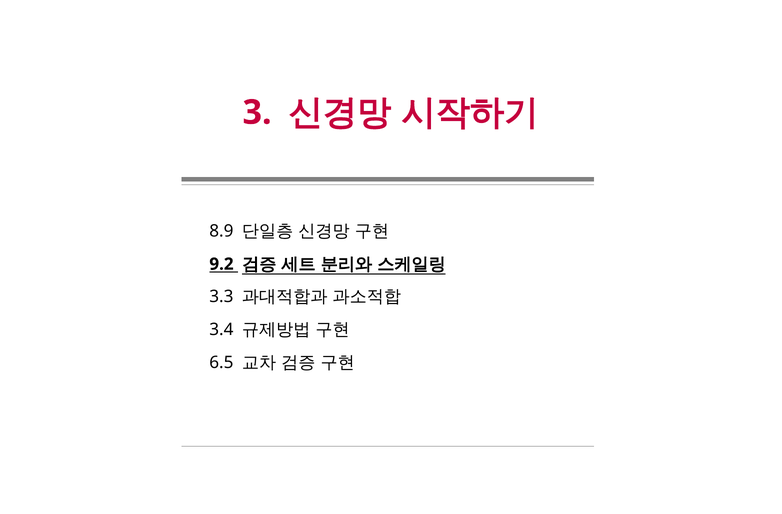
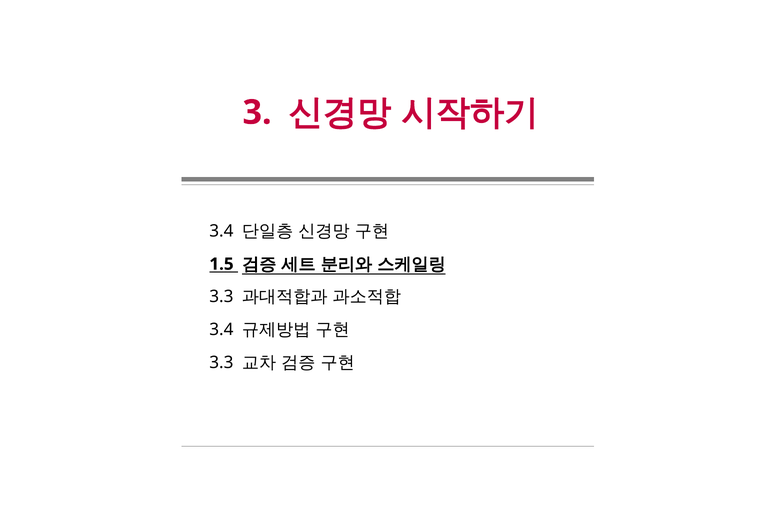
8.9 at (221, 231): 8.9 -> 3.4
9.2: 9.2 -> 1.5
6.5 at (221, 362): 6.5 -> 3.3
